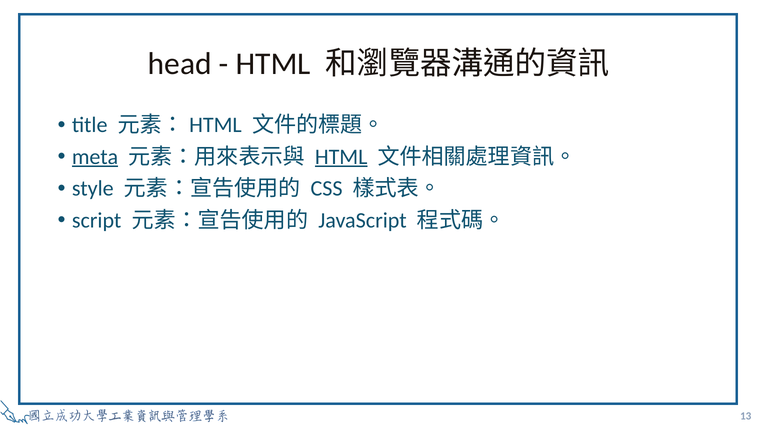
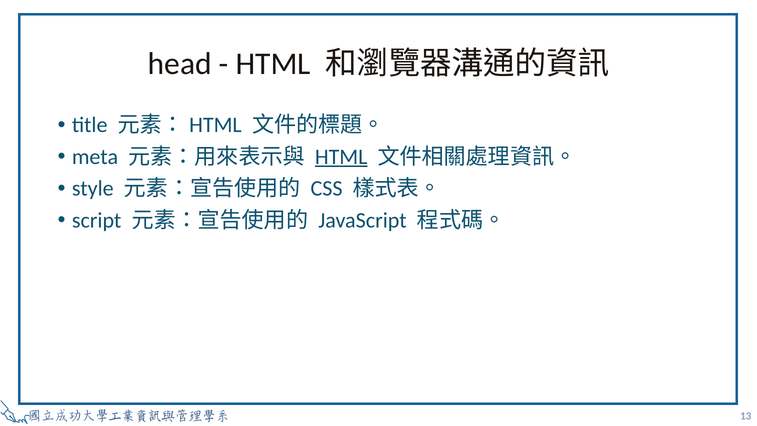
meta underline: present -> none
